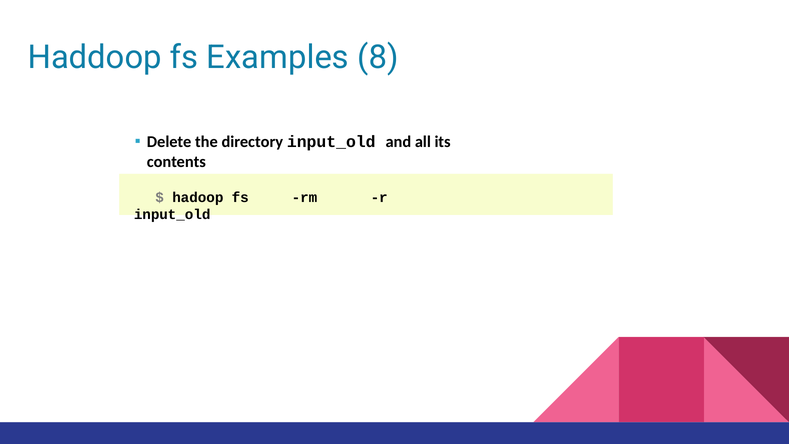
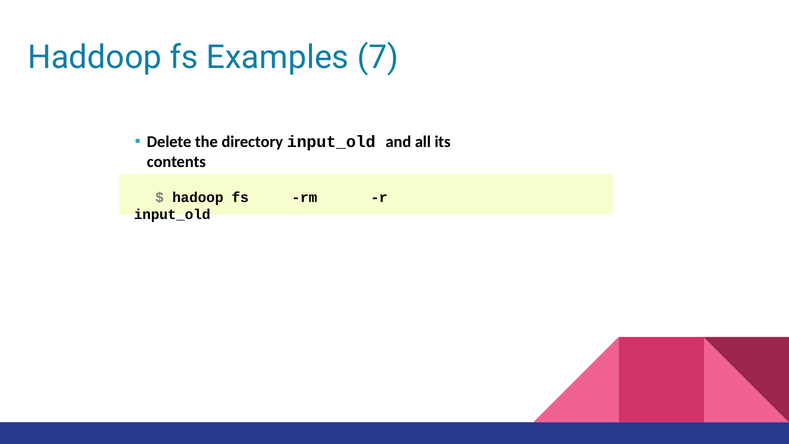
8: 8 -> 7
